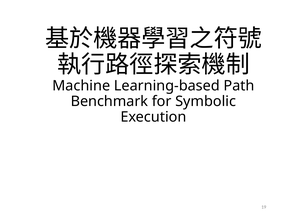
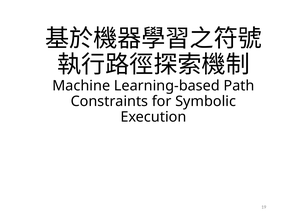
Benchmark: Benchmark -> Constraints
